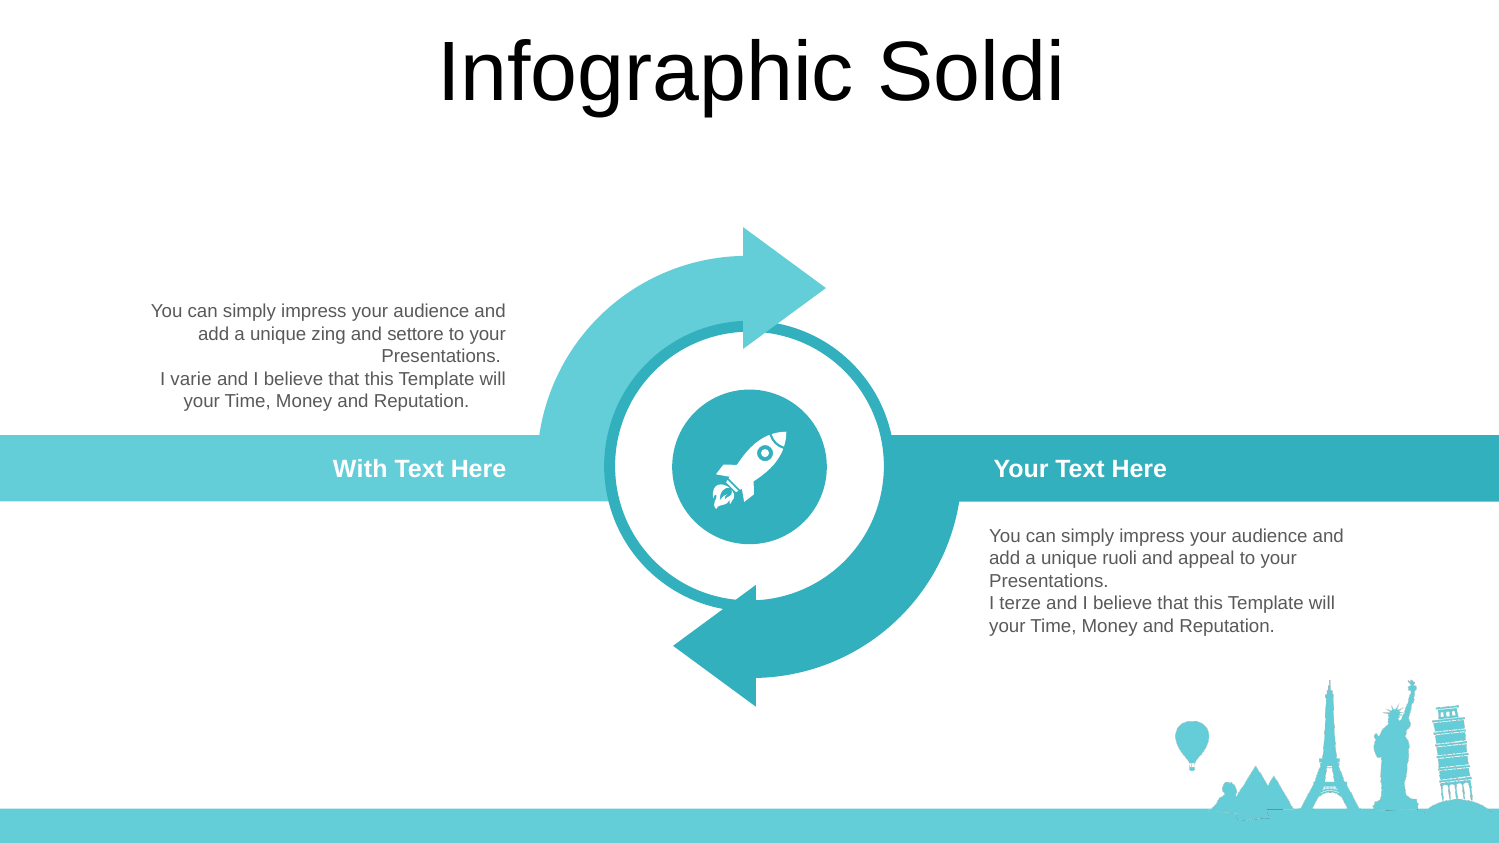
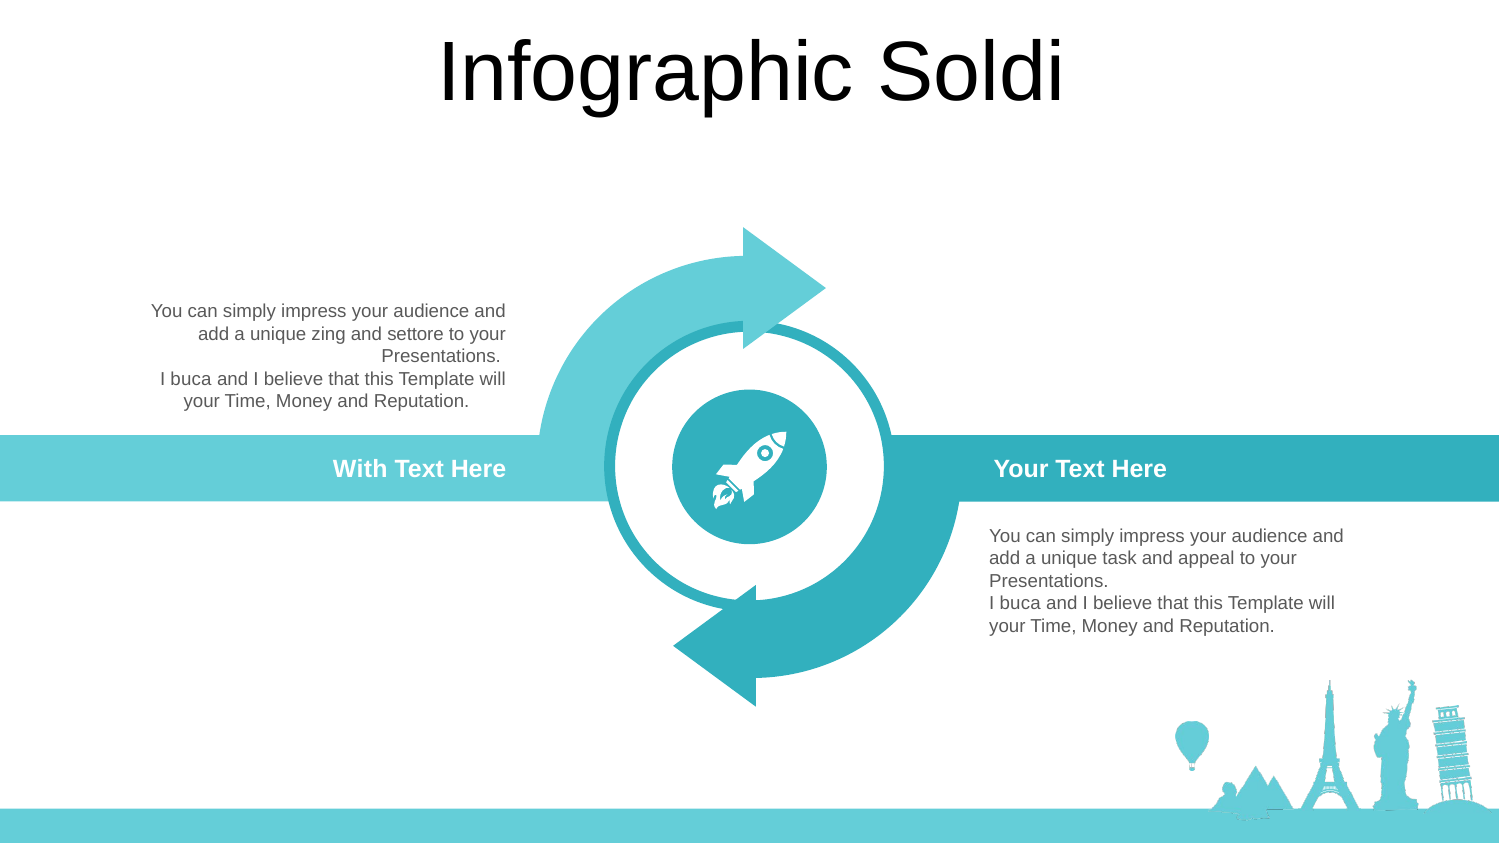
varie at (191, 379): varie -> buca
ruoli: ruoli -> task
terze at (1020, 604): terze -> buca
